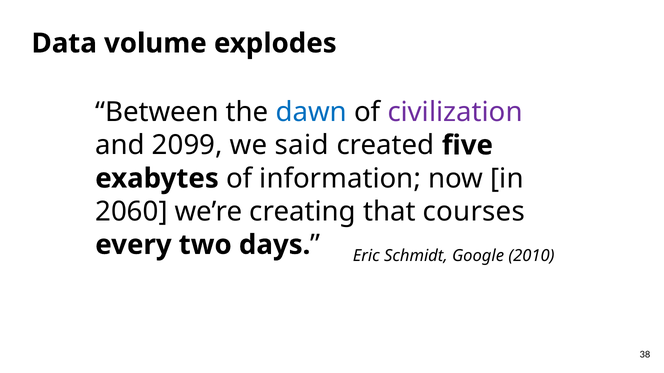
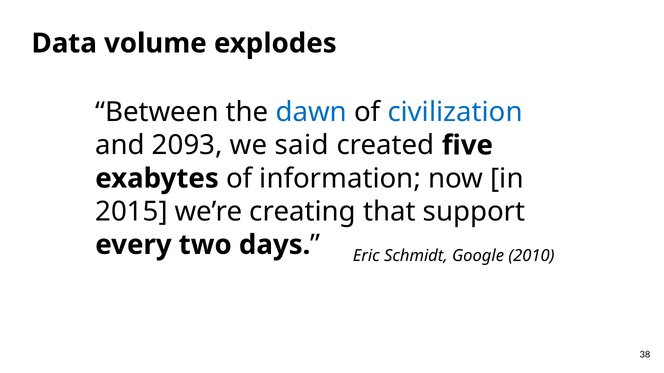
civilization colour: purple -> blue
2099: 2099 -> 2093
2060: 2060 -> 2015
courses: courses -> support
